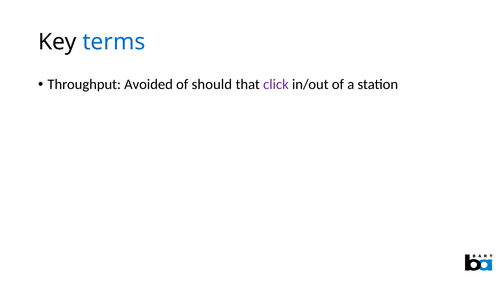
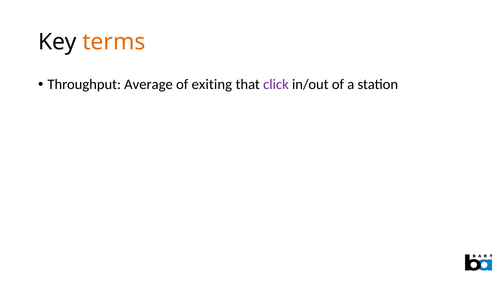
terms colour: blue -> orange
Avoided: Avoided -> Average
should: should -> exiting
